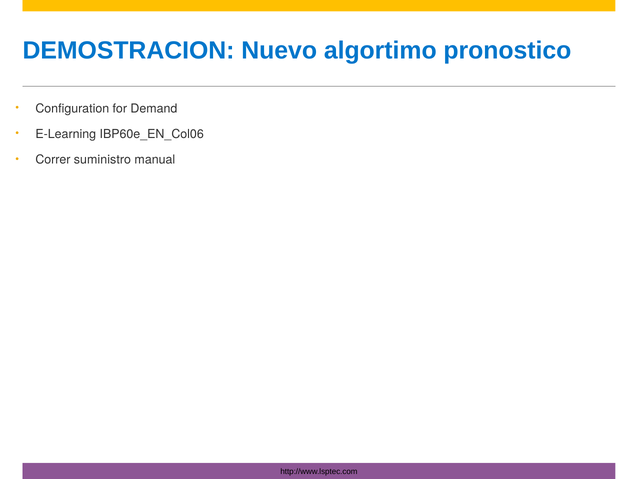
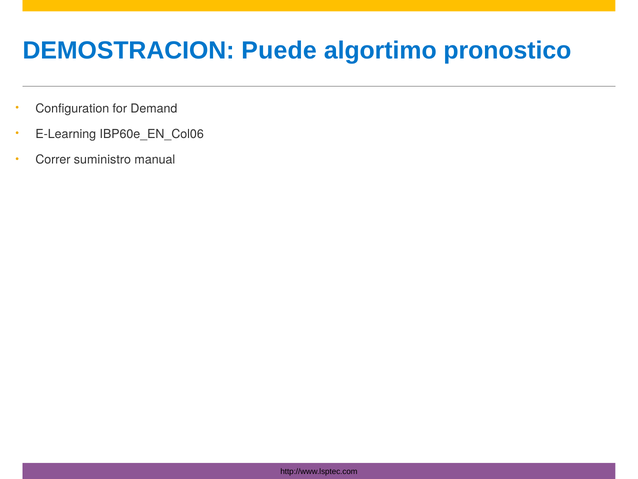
Nuevo: Nuevo -> Puede
